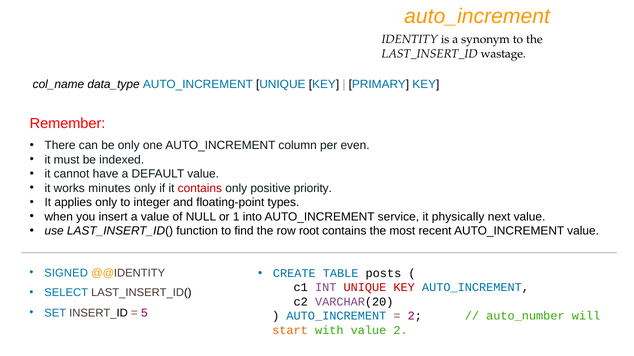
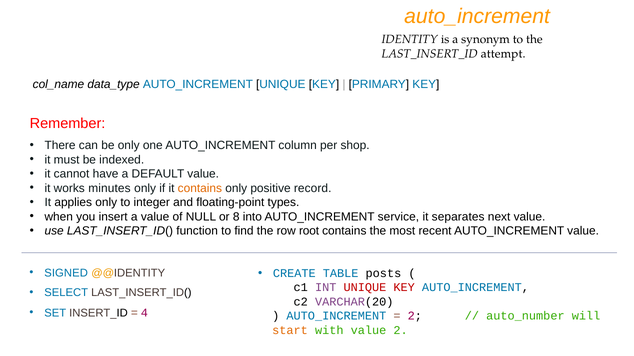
wastage: wastage -> attempt
even: even -> shop
contains at (200, 189) colour: red -> orange
priority: priority -> record
1: 1 -> 8
physically: physically -> separates
5: 5 -> 4
